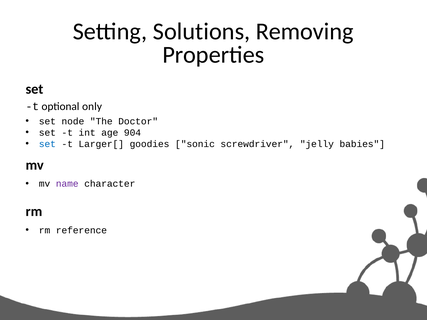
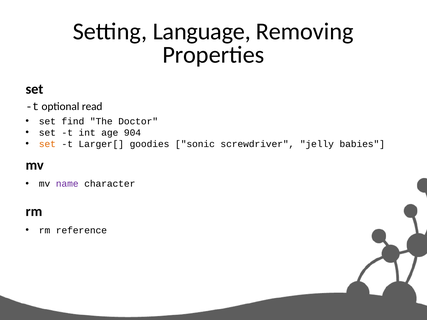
Solutions: Solutions -> Language
only: only -> read
node: node -> find
set at (47, 144) colour: blue -> orange
